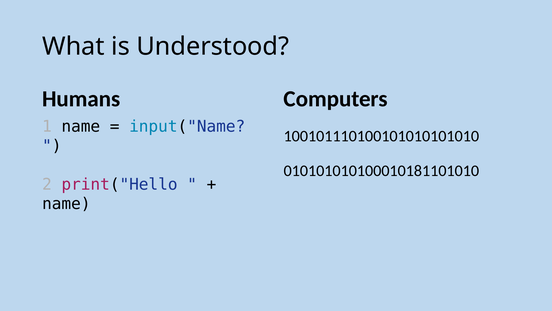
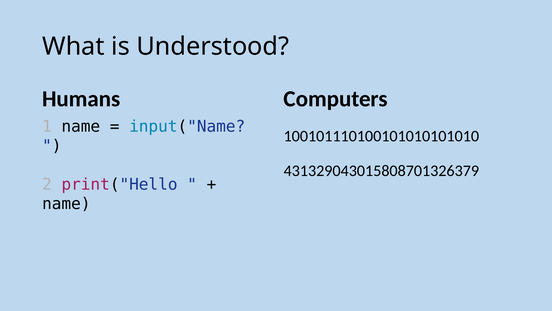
010101010100010181101010: 010101010100010181101010 -> 431329043015808701326379
